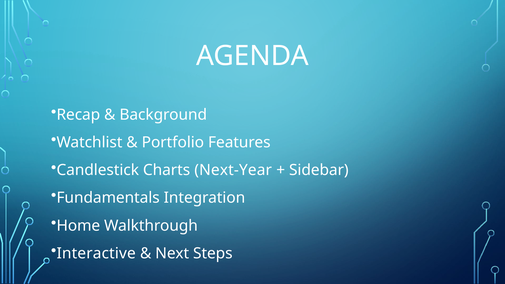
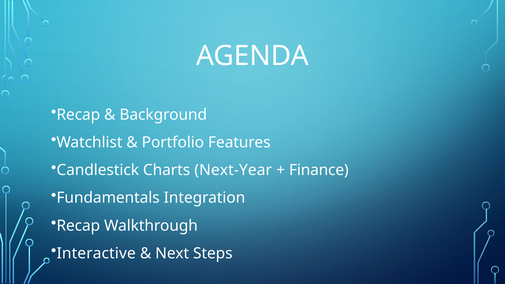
Sidebar: Sidebar -> Finance
Home at (78, 226): Home -> Recap
